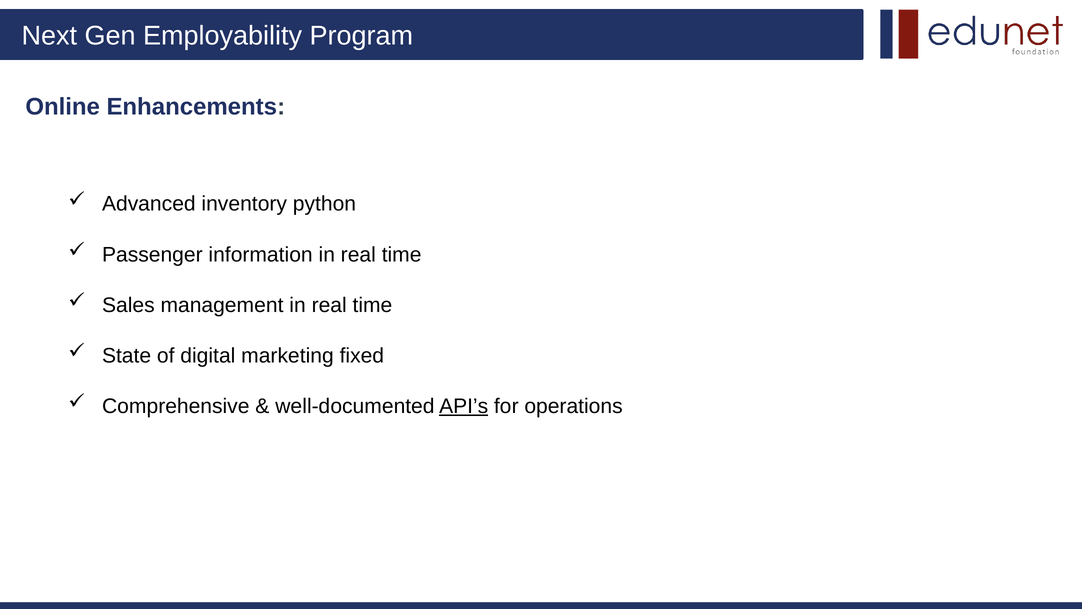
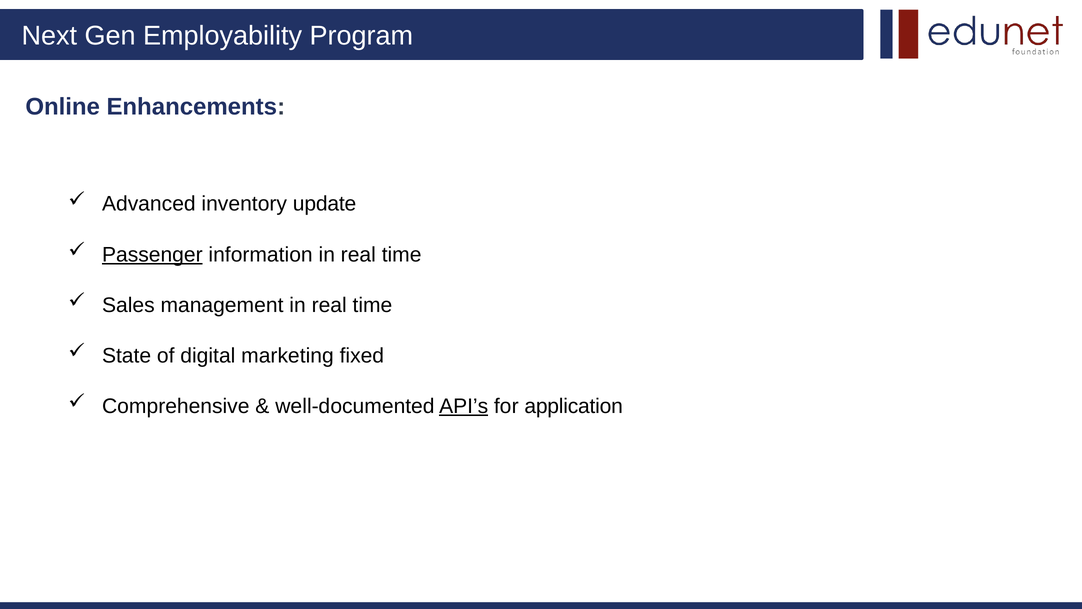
python: python -> update
Passenger underline: none -> present
operations: operations -> application
